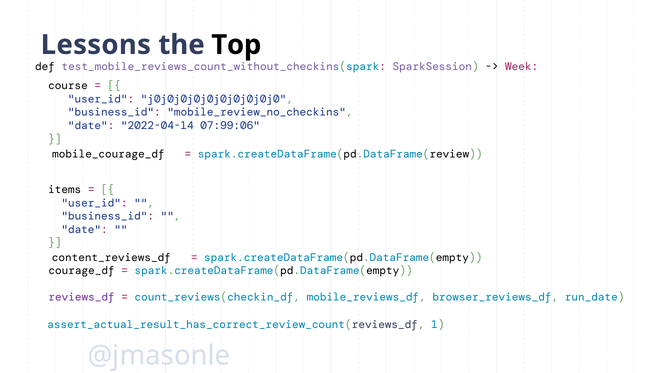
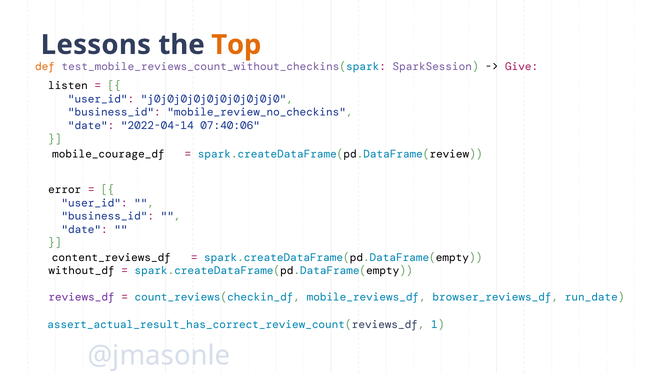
Top colour: black -> orange
def colour: black -> orange
Week: Week -> Give
course: course -> listen
07:99:06: 07:99:06 -> 07:40:06
items: items -> error
courage_df: courage_df -> without_df
